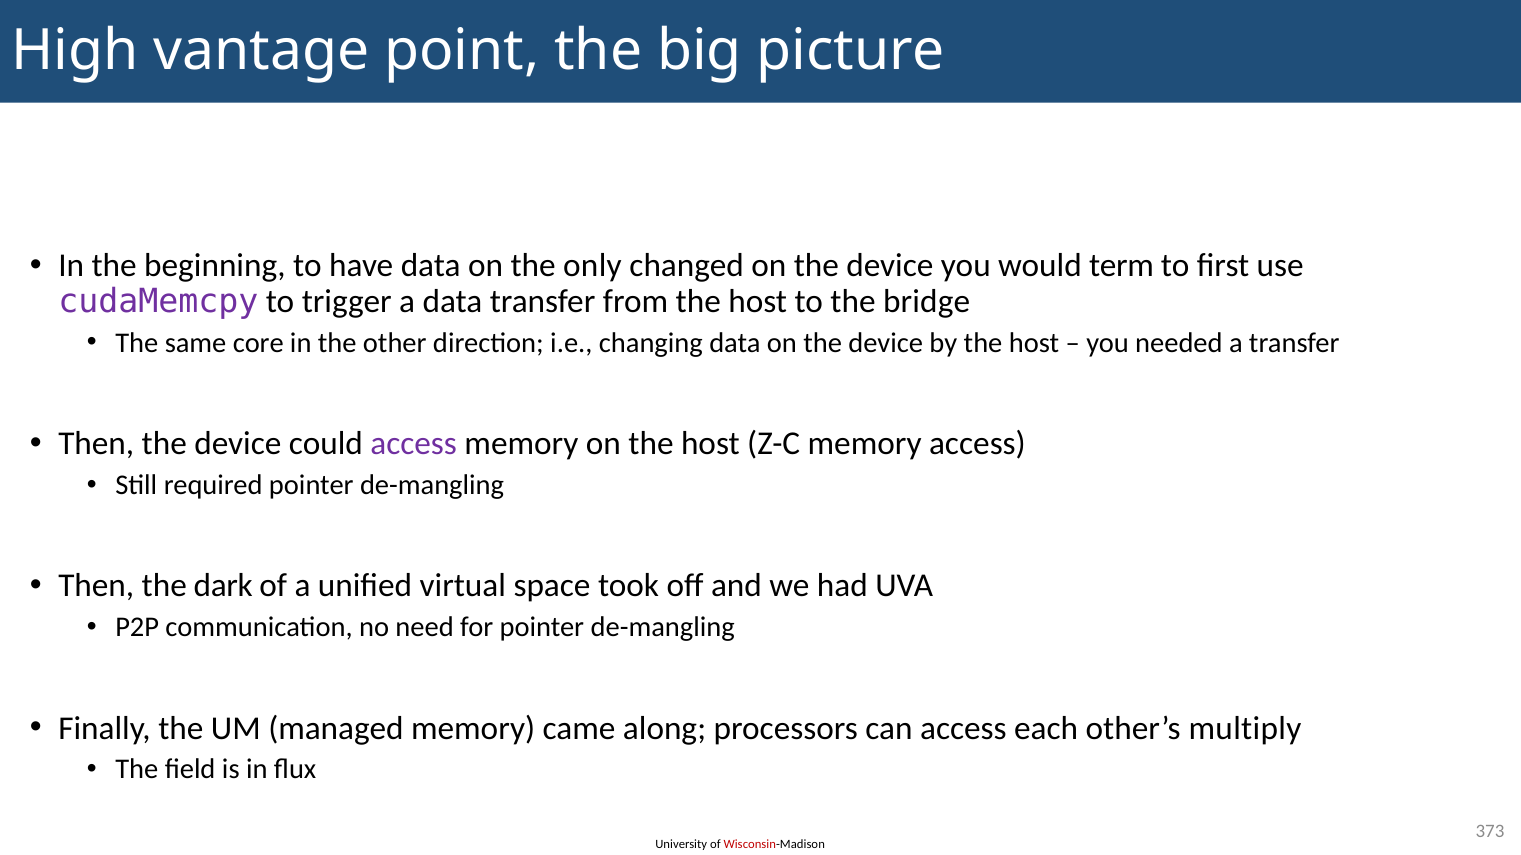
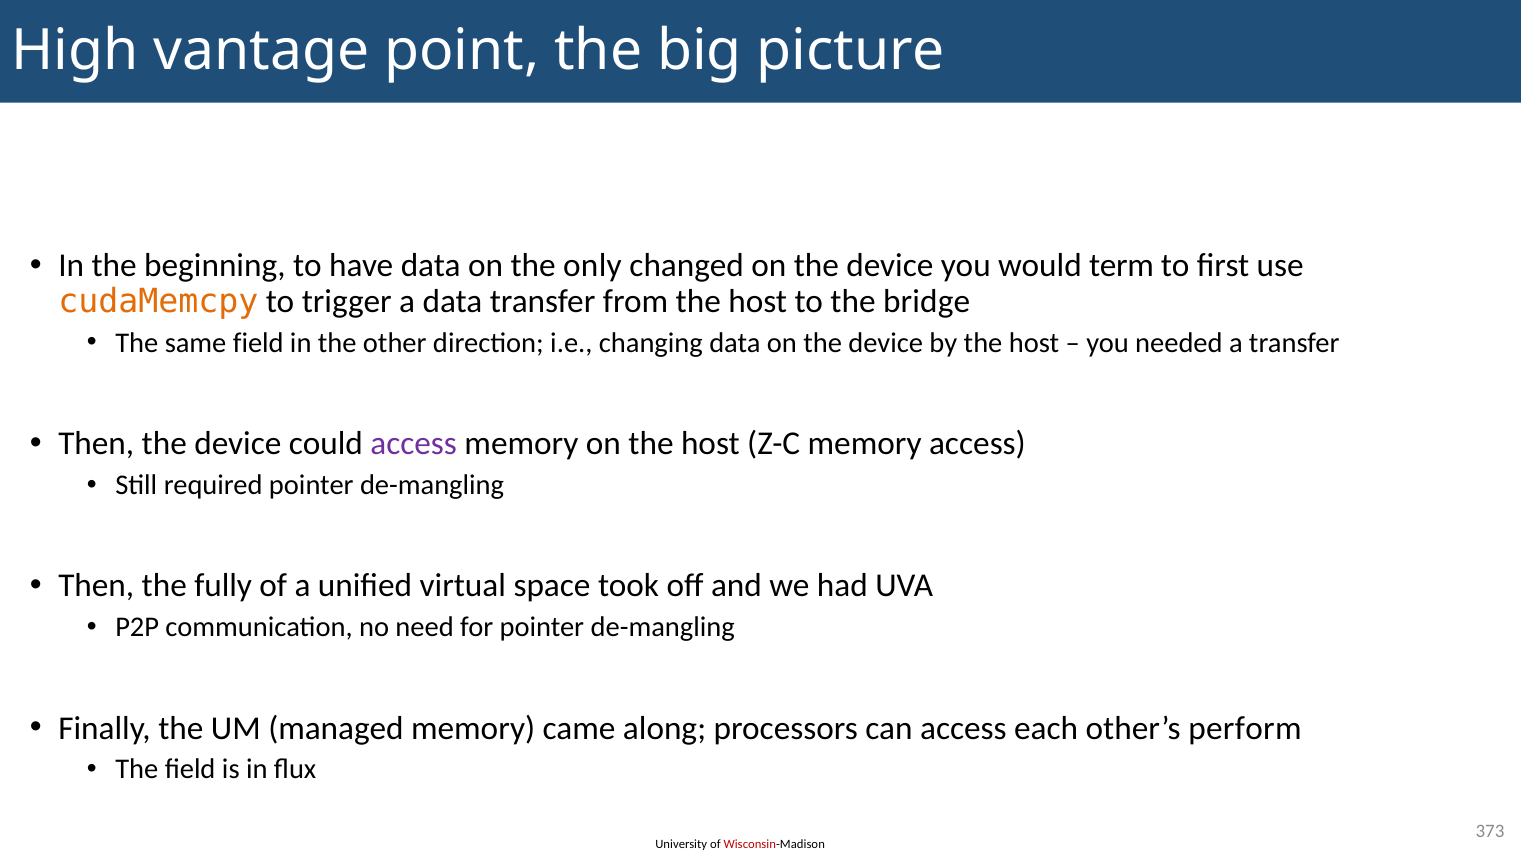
cudaMemcpy colour: purple -> orange
same core: core -> field
dark: dark -> fully
multiply: multiply -> perform
